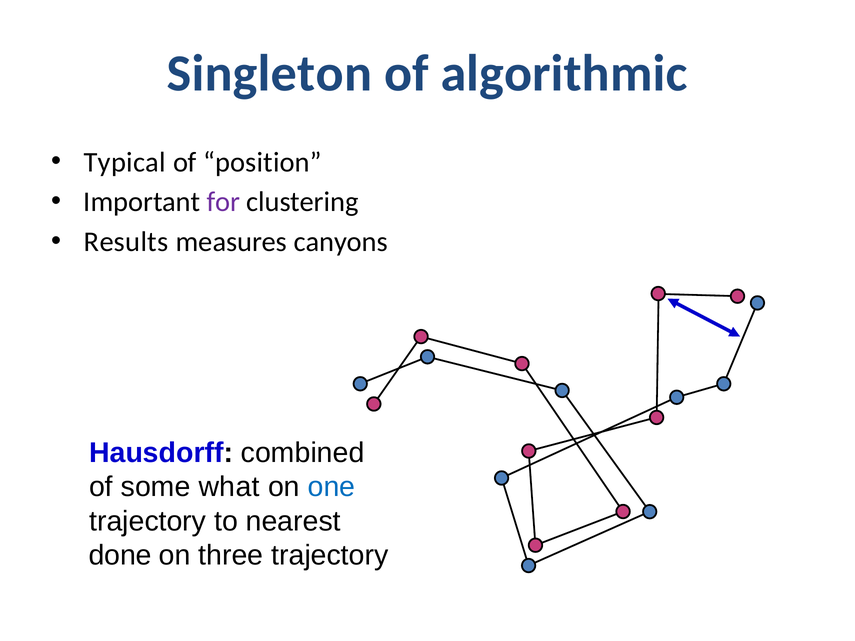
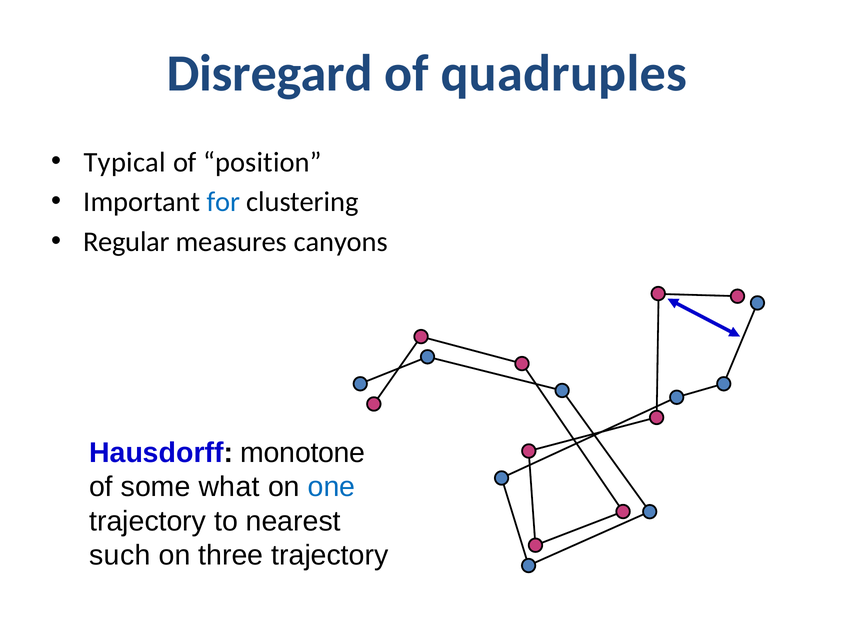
Singleton: Singleton -> Disregard
algorithmic: algorithmic -> quadruples
for colour: purple -> blue
Results: Results -> Regular
combined: combined -> monotone
done: done -> such
